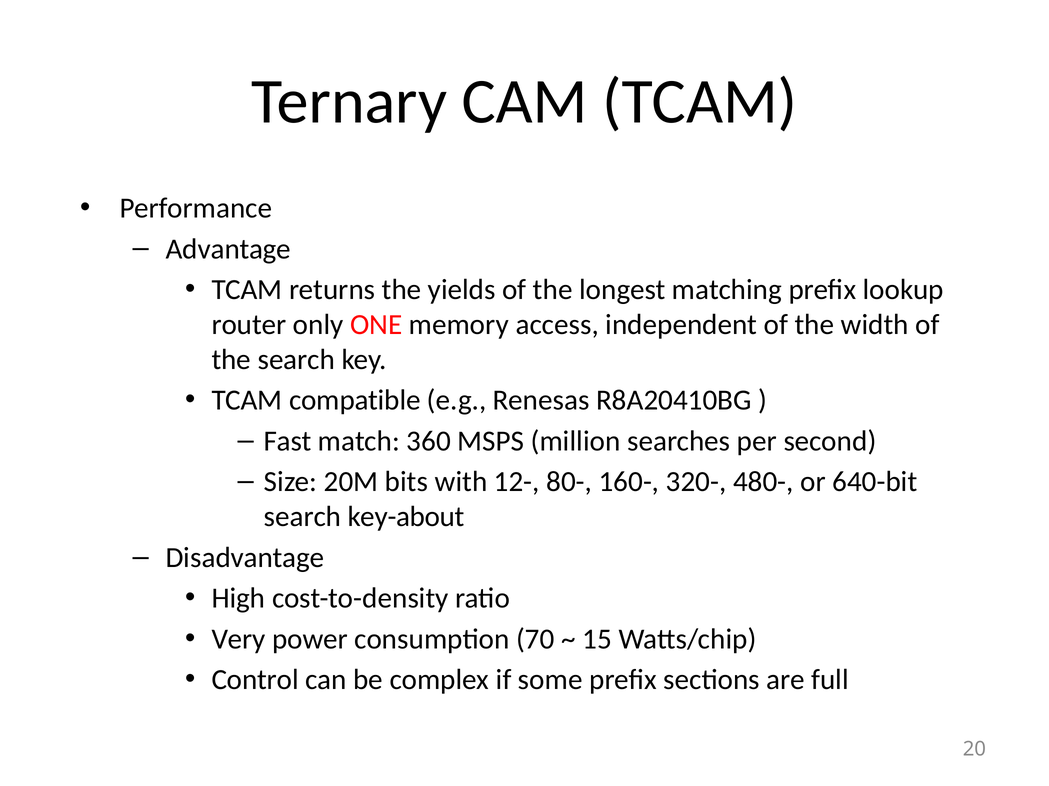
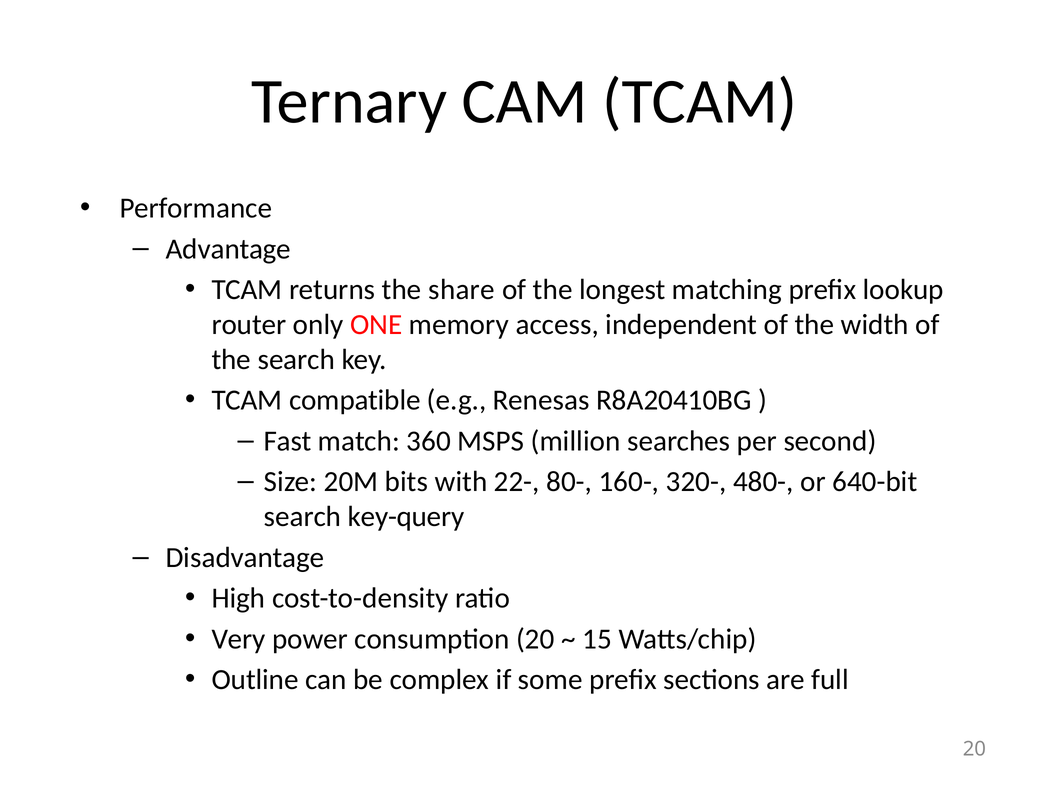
yields: yields -> share
12-: 12- -> 22-
key-about: key-about -> key-query
consumption 70: 70 -> 20
Control: Control -> Outline
